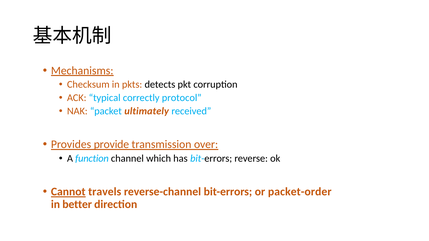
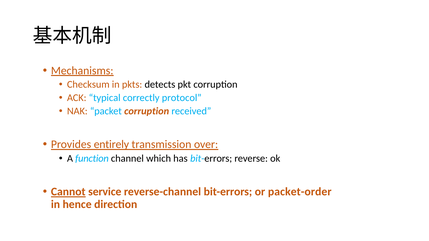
packet ultimately: ultimately -> corruption
provide: provide -> entirely
travels: travels -> service
better: better -> hence
